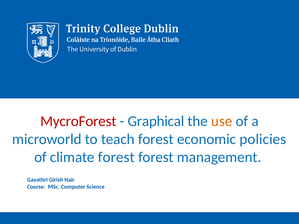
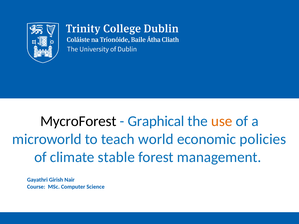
MycroForest colour: red -> black
teach forest: forest -> world
climate forest: forest -> stable
